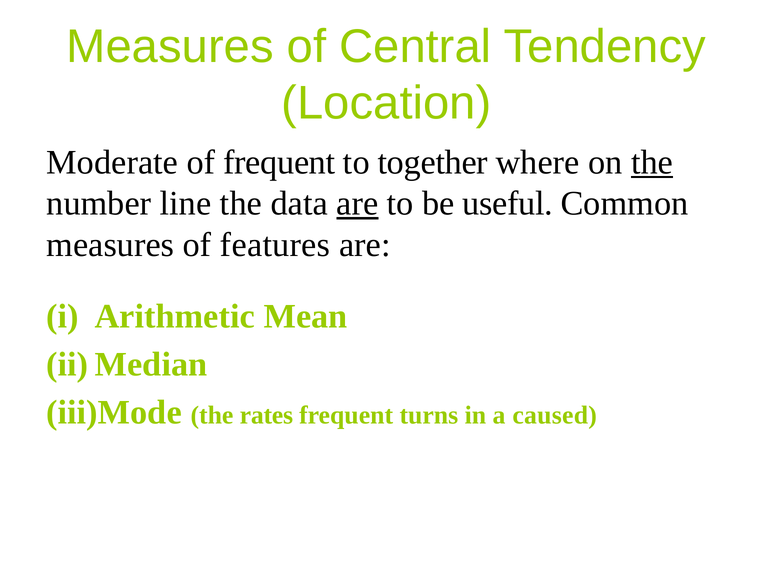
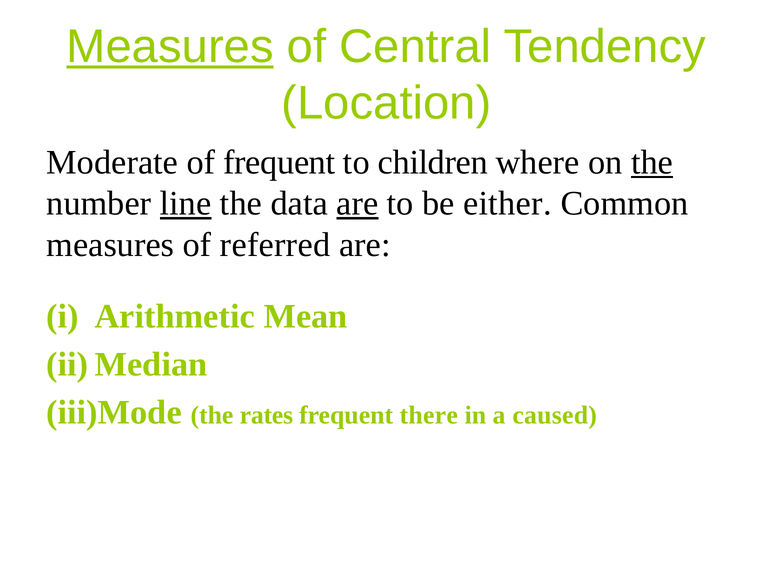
Measures at (170, 46) underline: none -> present
together: together -> children
line underline: none -> present
useful: useful -> either
features: features -> referred
turns: turns -> there
